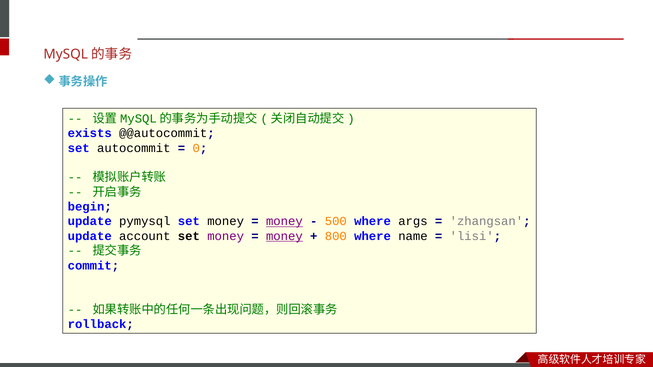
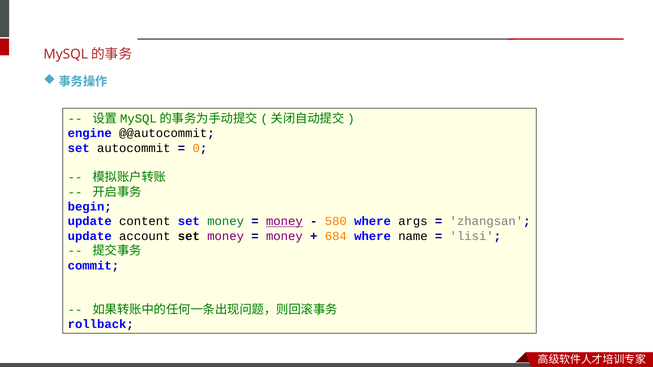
exists: exists -> engine
pymysql: pymysql -> content
money at (226, 222) colour: black -> green
500: 500 -> 580
money at (284, 236) underline: present -> none
800: 800 -> 684
